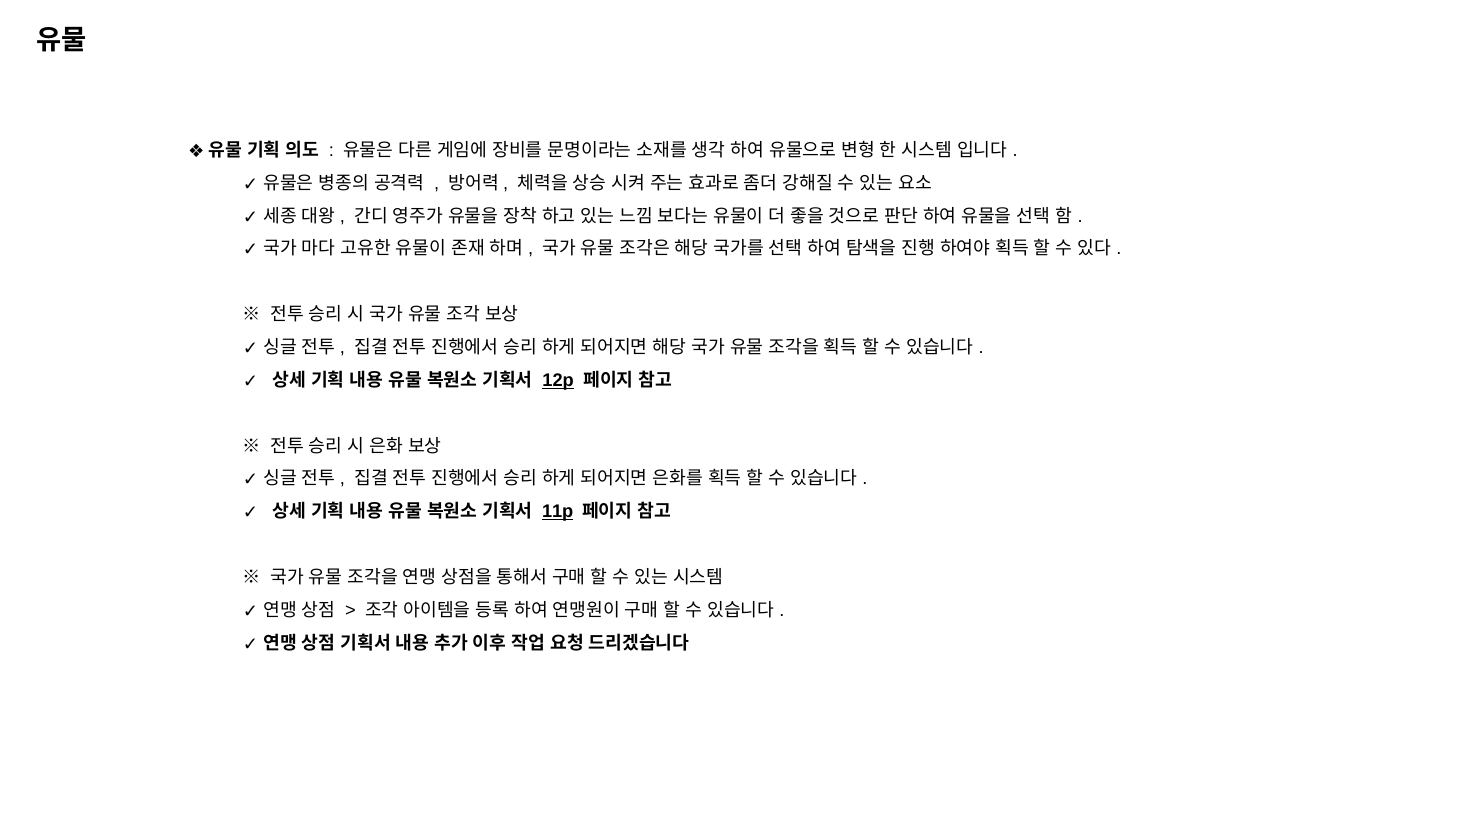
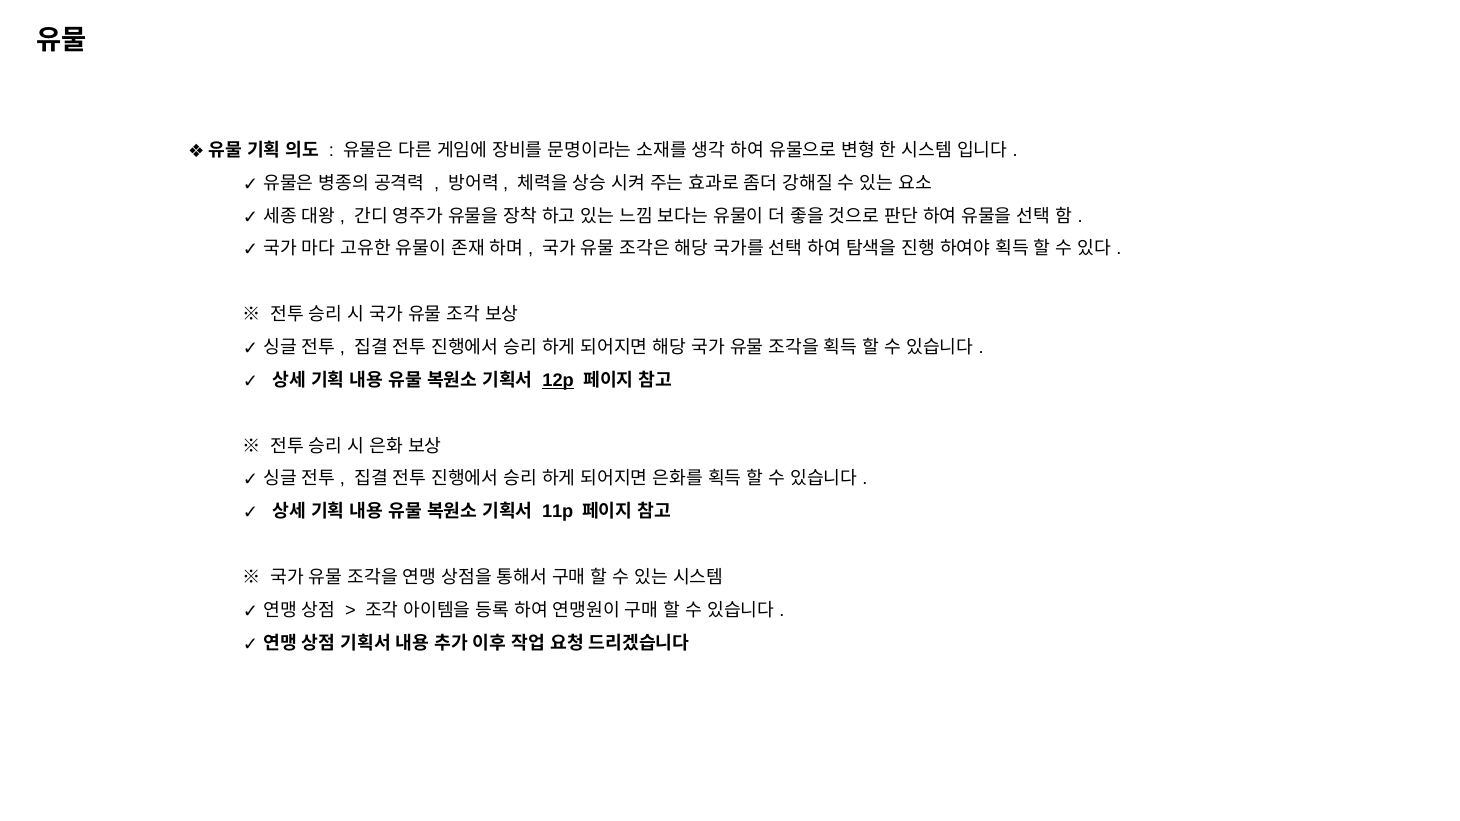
11p underline: present -> none
